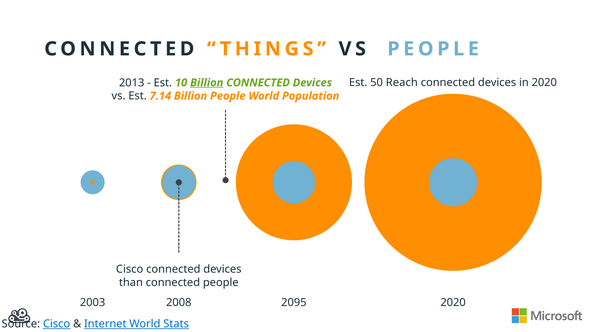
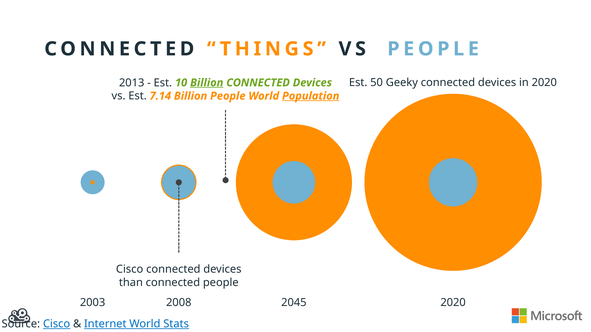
Reach: Reach -> Geeky
Population underline: none -> present
2095: 2095 -> 2045
